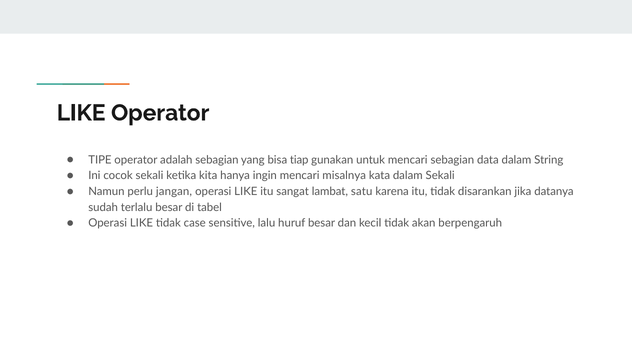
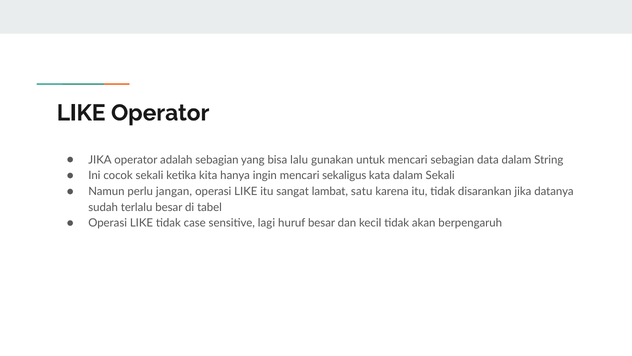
TIPE at (100, 160): TIPE -> JIKA
tiap: tiap -> lalu
misalnya: misalnya -> sekaligus
lalu: lalu -> lagi
